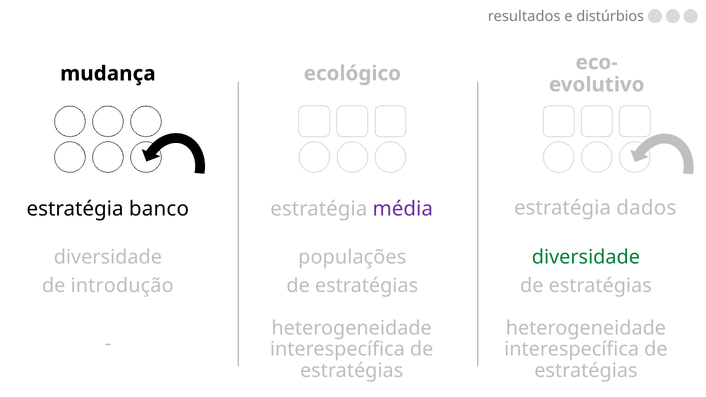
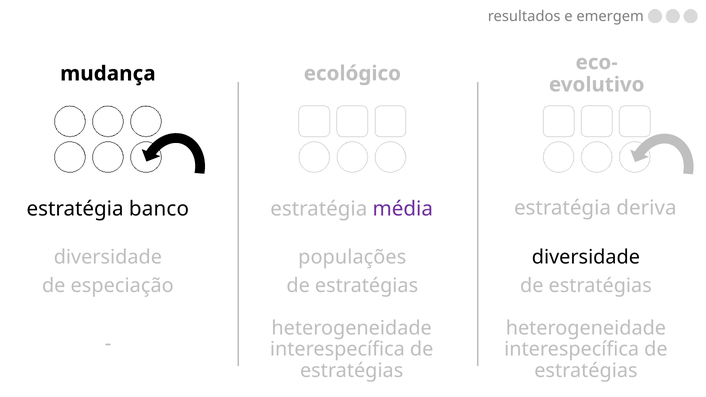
distúrbios: distúrbios -> emergem
dados: dados -> deriva
diversidade at (586, 257) colour: green -> black
introdução: introdução -> especiação
